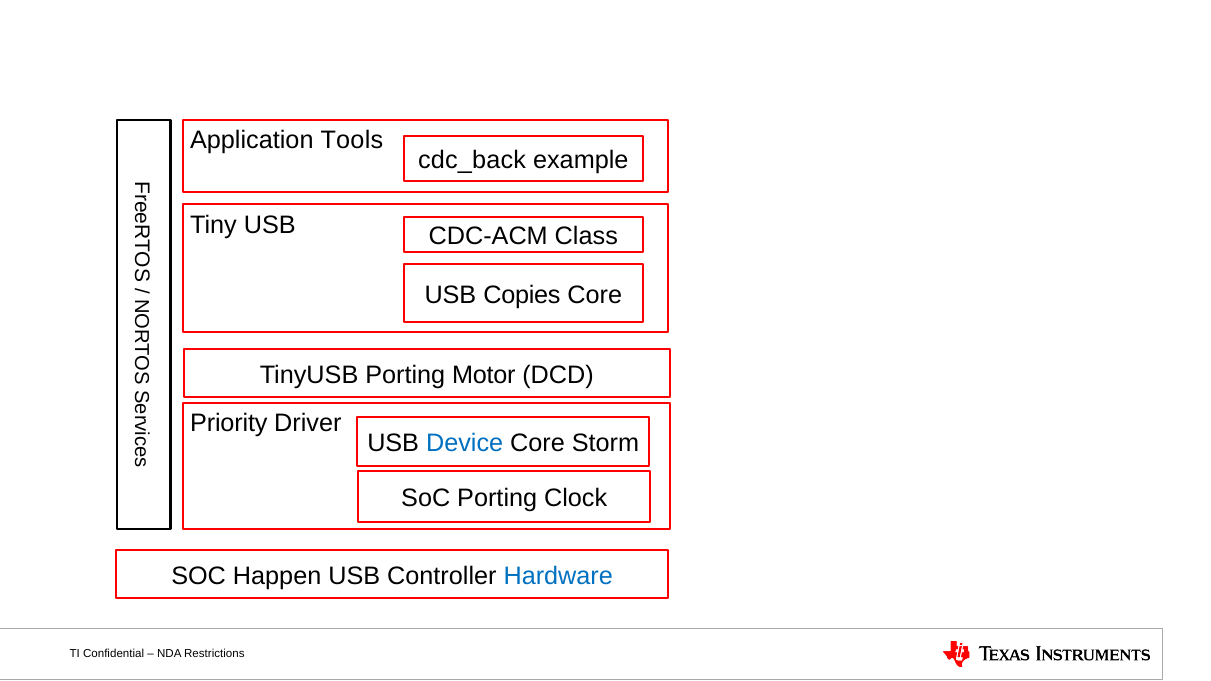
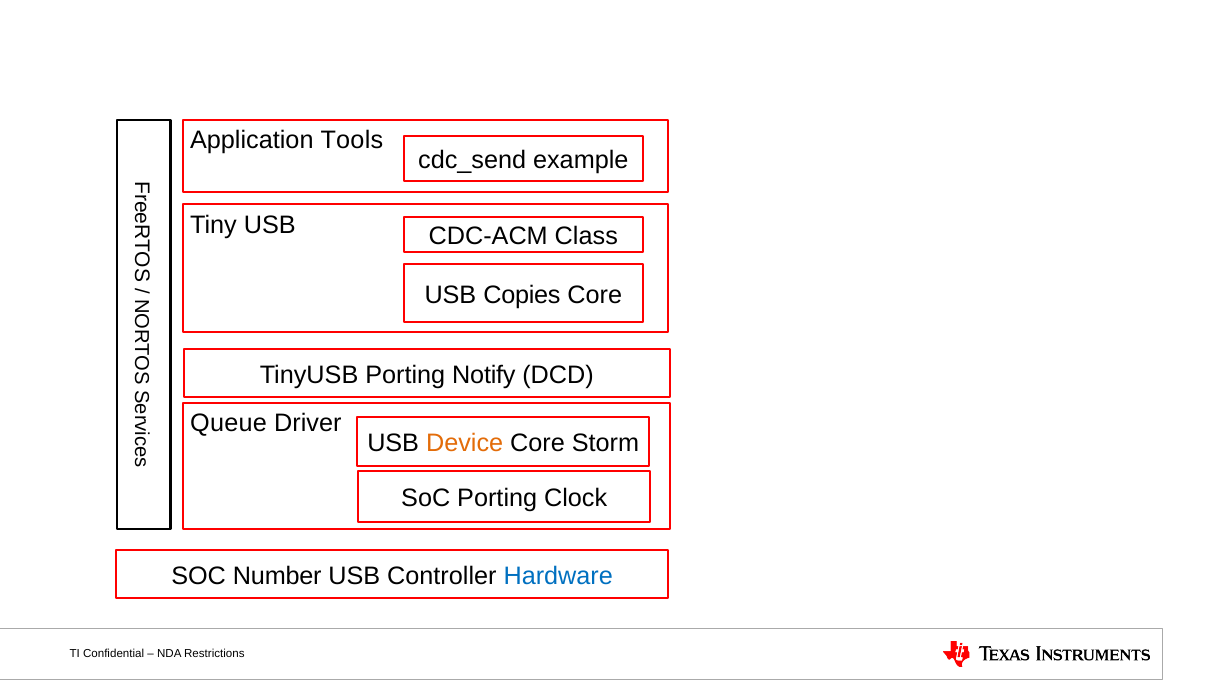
cdc_back: cdc_back -> cdc_send
Motor: Motor -> Notify
Priority: Priority -> Queue
Device colour: blue -> orange
Happen: Happen -> Number
